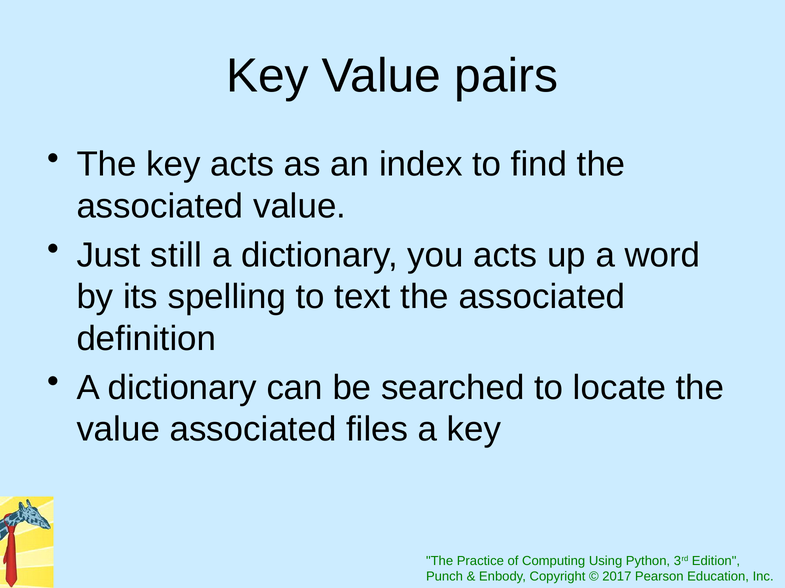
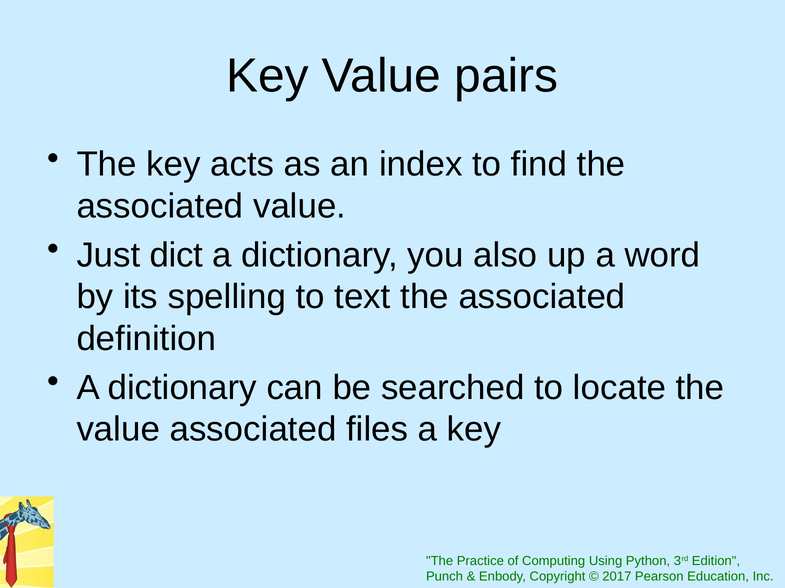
still: still -> dict
you acts: acts -> also
